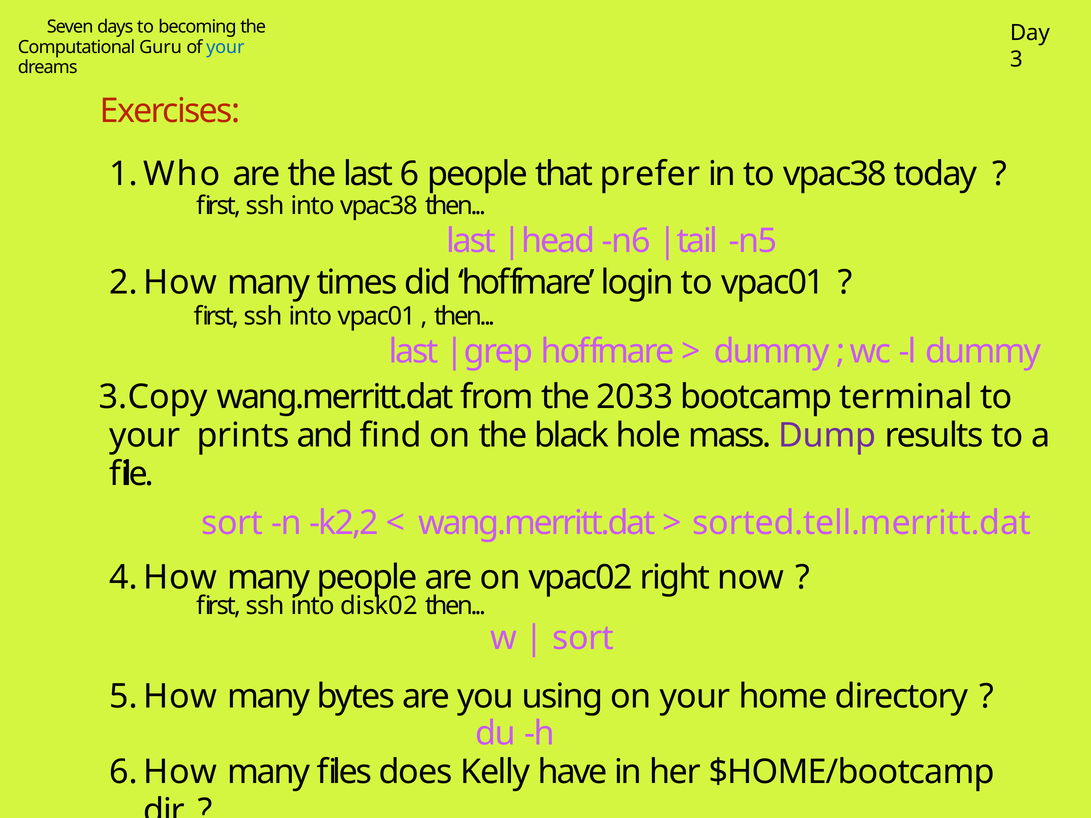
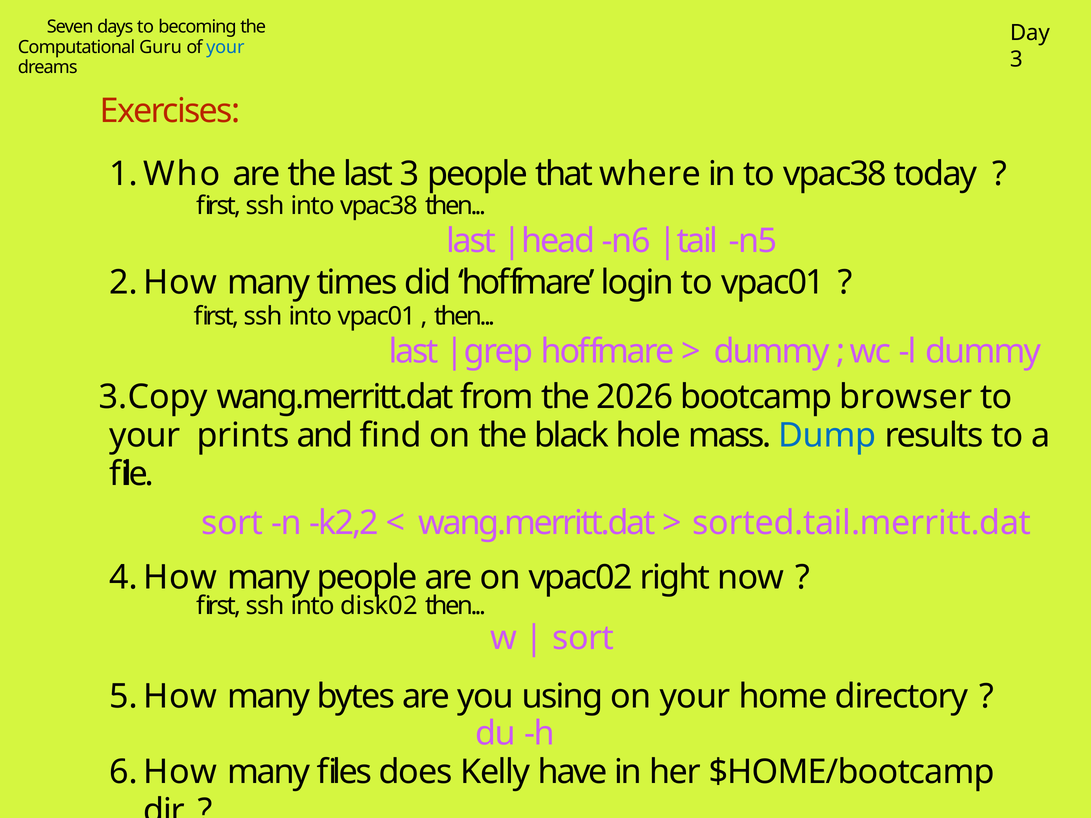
last 6: 6 -> 3
prefer: prefer -> where
2033: 2033 -> 2026
terminal: terminal -> browser
Dump colour: purple -> blue
sorted.tell.merritt.dat: sorted.tell.merritt.dat -> sorted.tail.merritt.dat
